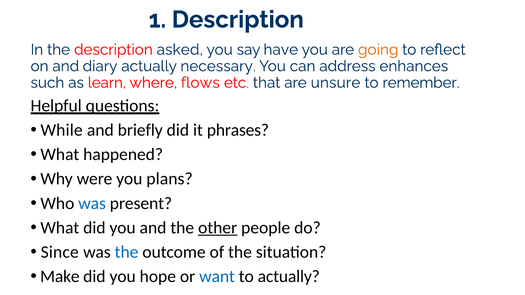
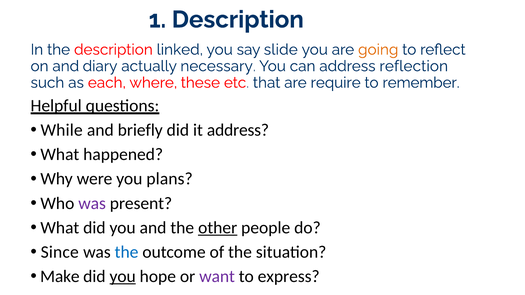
asked: asked -> linked
have: have -> slide
enhances: enhances -> reflection
learn: learn -> each
flows: flows -> these
unsure: unsure -> require
it phrases: phrases -> address
was at (92, 203) colour: blue -> purple
you at (123, 277) underline: none -> present
want colour: blue -> purple
to actually: actually -> express
